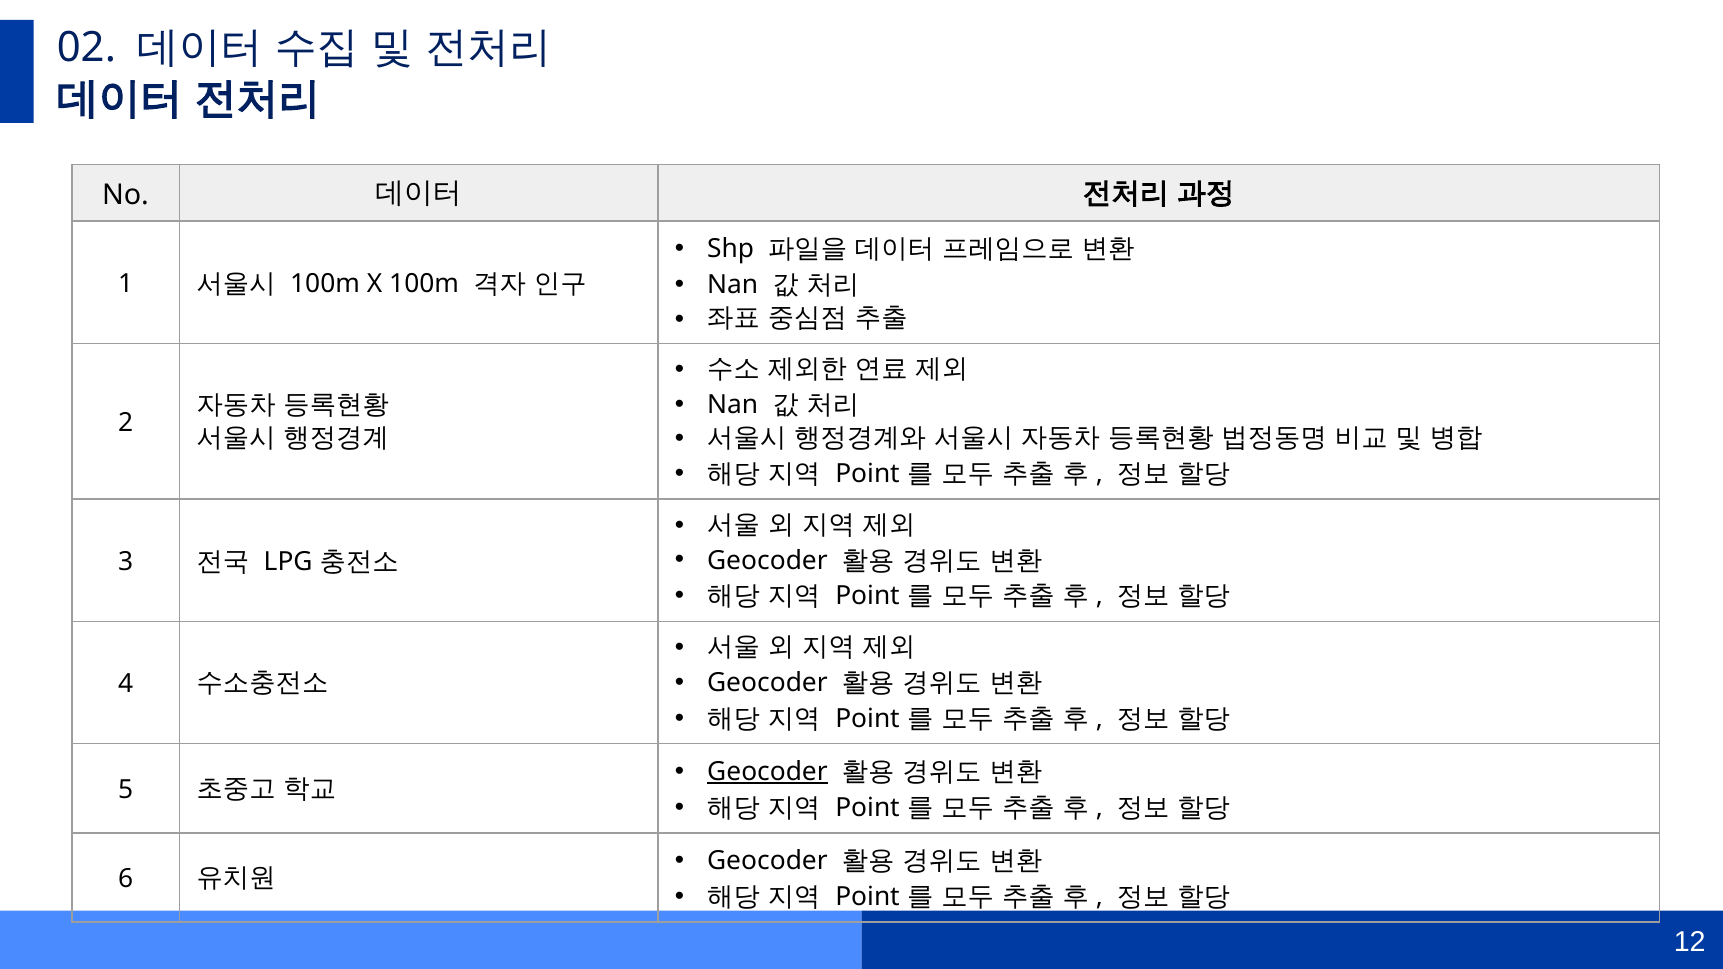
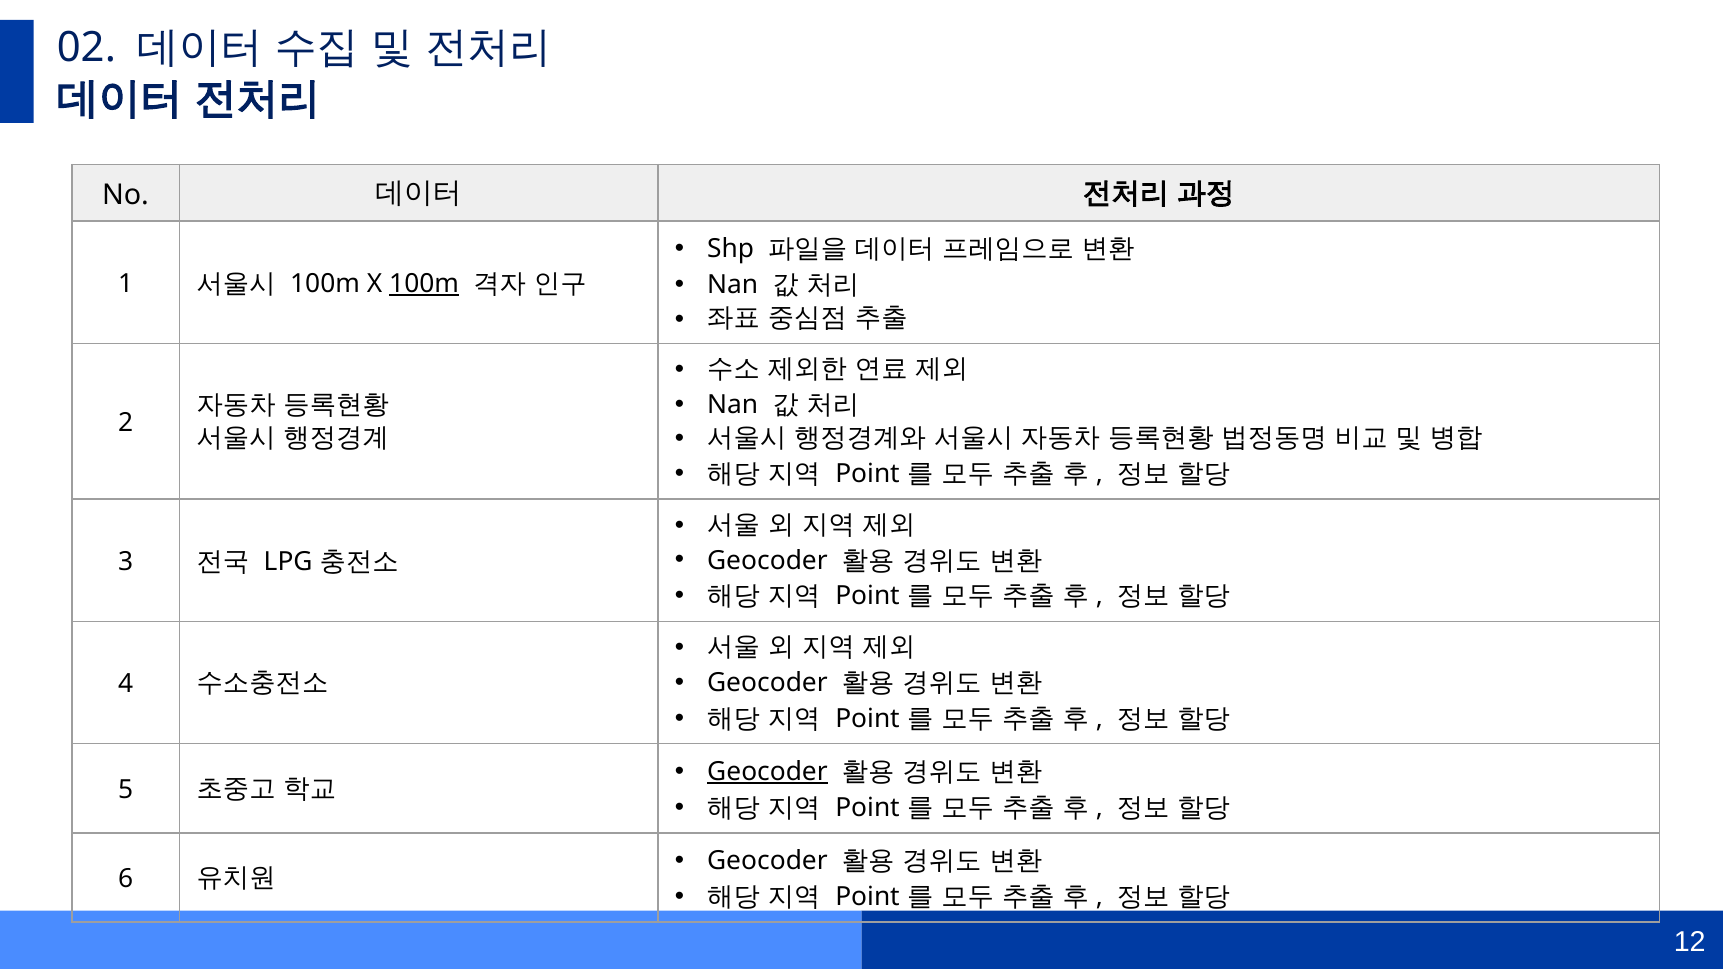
100m at (424, 284) underline: none -> present
